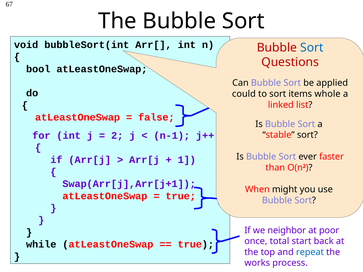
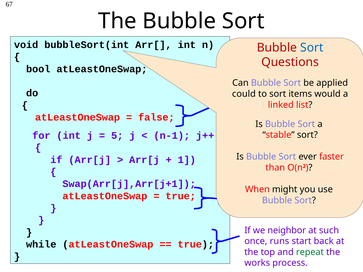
whole: whole -> would
2: 2 -> 5
poor: poor -> such
total: total -> runs
repeat colour: blue -> green
